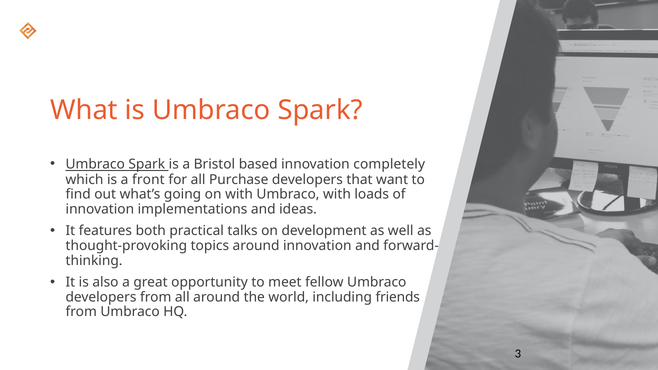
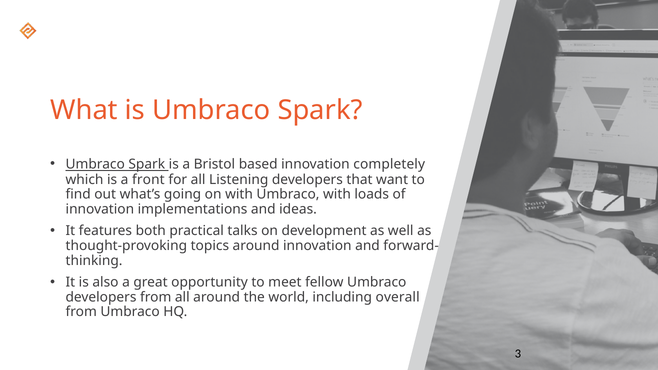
Purchase: Purchase -> Listening
friends: friends -> overall
